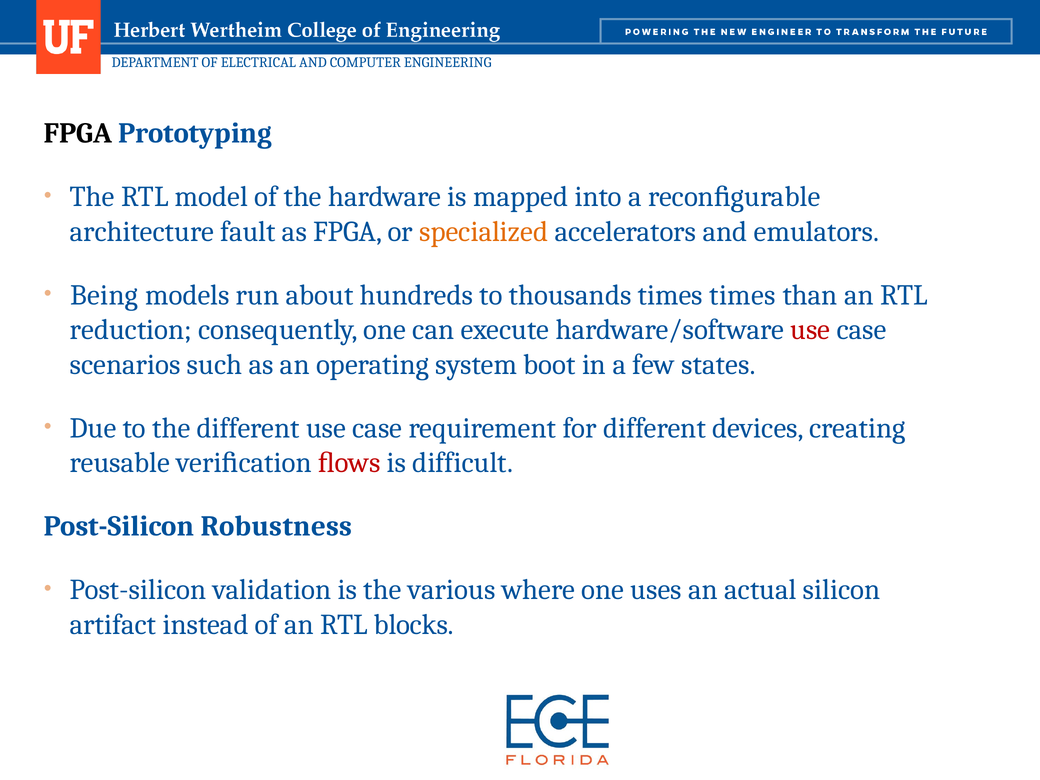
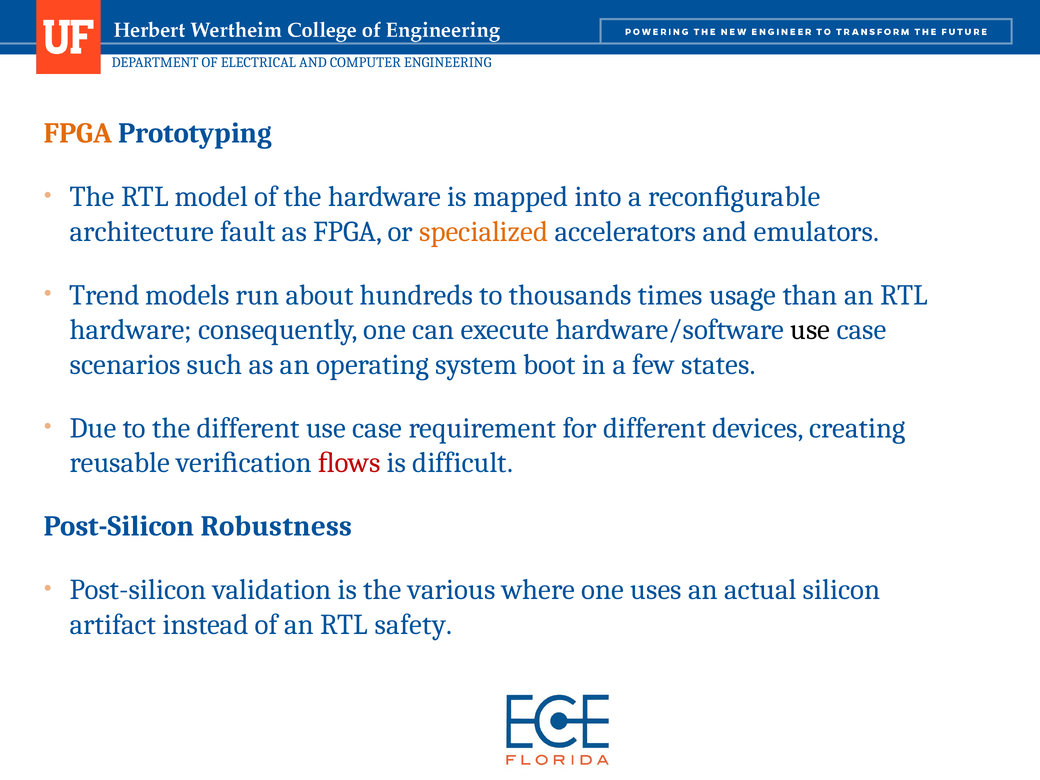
FPGA at (78, 133) colour: black -> orange
Being: Being -> Trend
times times: times -> usage
reduction at (131, 330): reduction -> hardware
use at (810, 330) colour: red -> black
blocks: blocks -> safety
